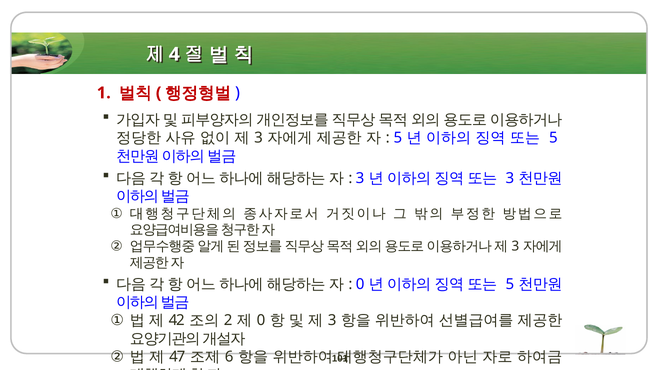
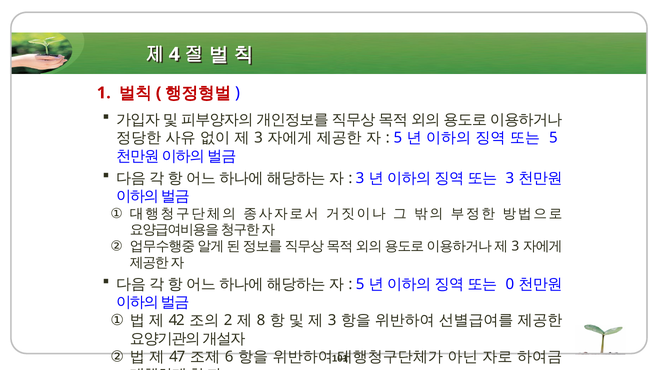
0 at (360, 284): 0 -> 5
5 at (510, 284): 5 -> 0
0 at (261, 321): 0 -> 8
